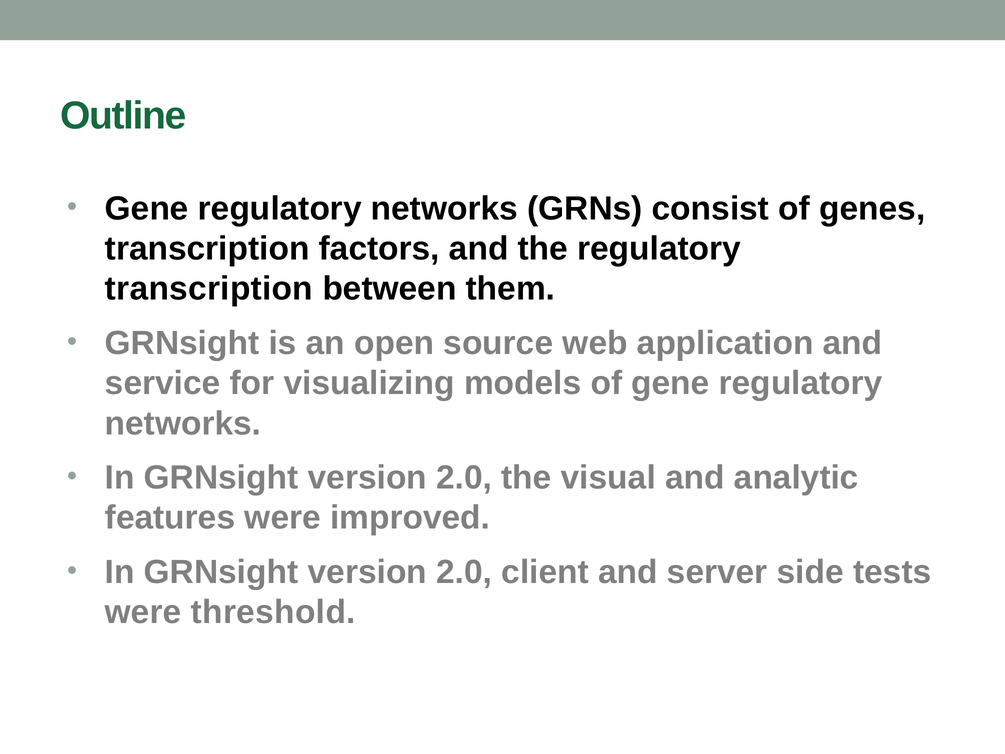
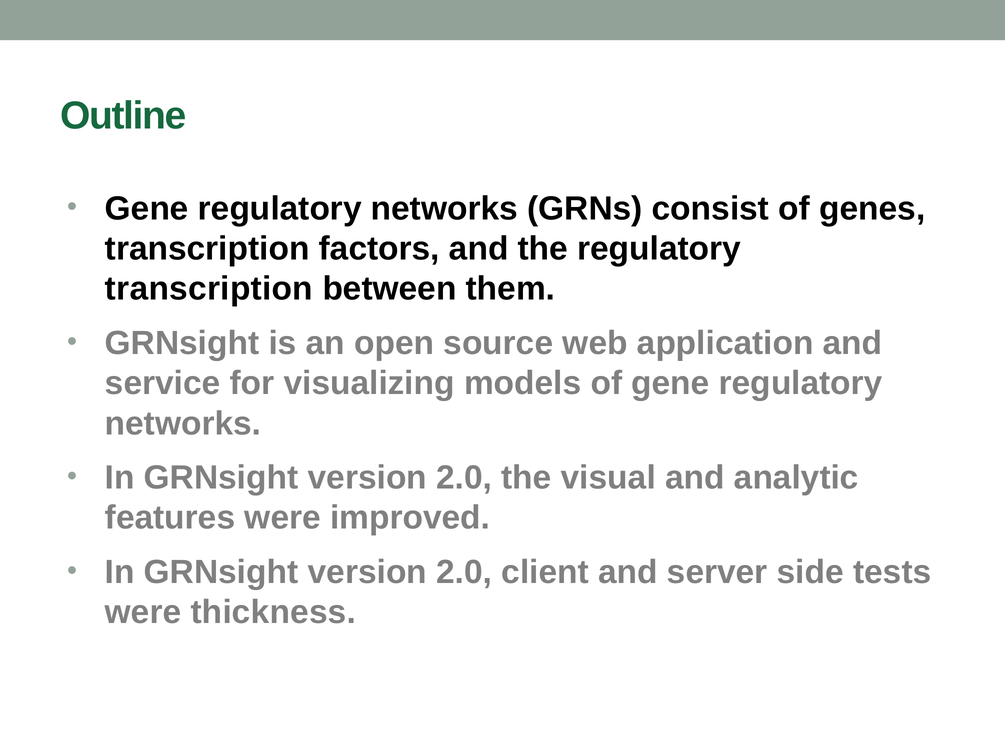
threshold: threshold -> thickness
